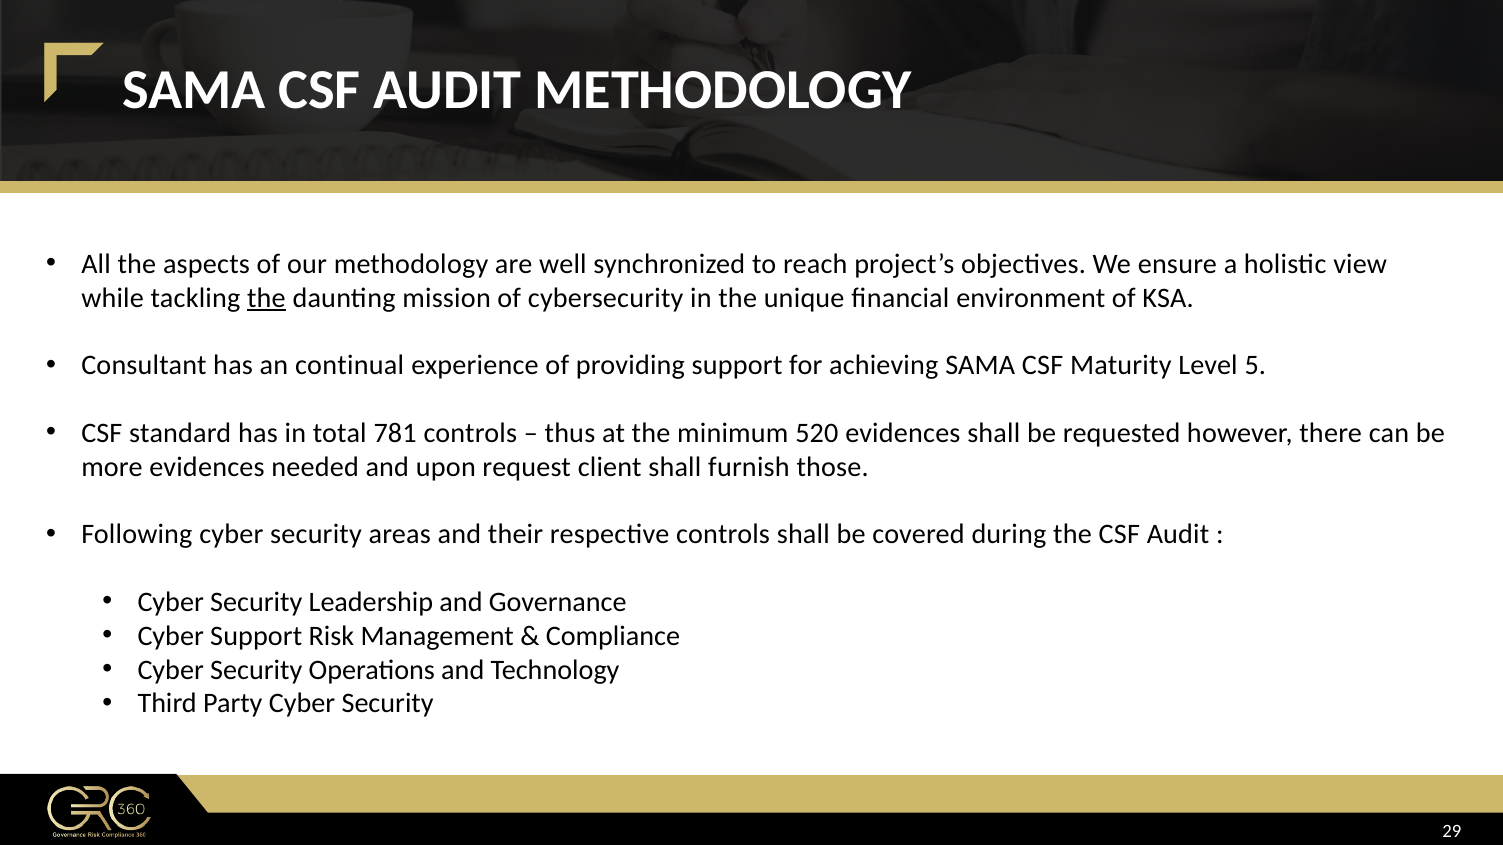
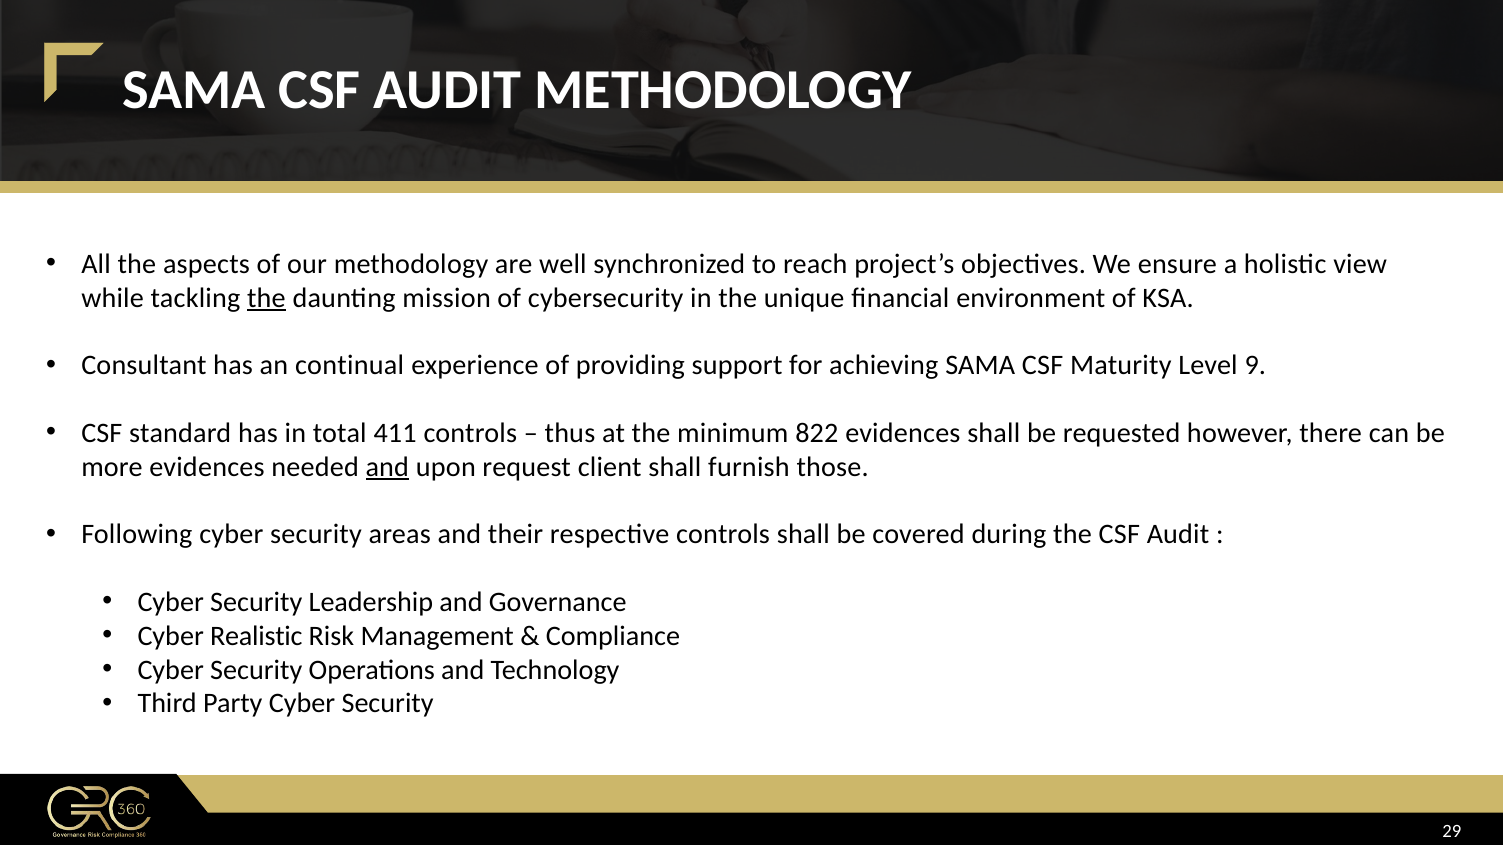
5: 5 -> 9
781: 781 -> 411
520: 520 -> 822
and at (387, 467) underline: none -> present
Cyber Support: Support -> Realistic
